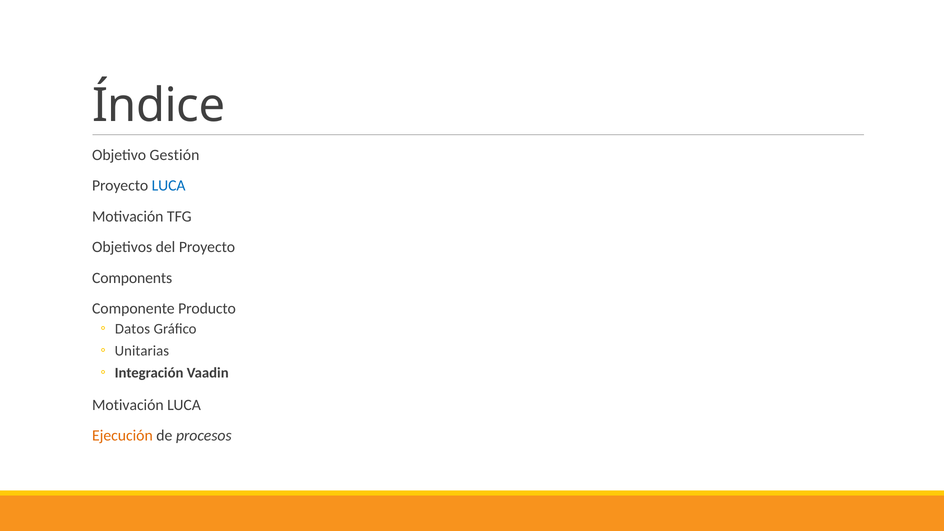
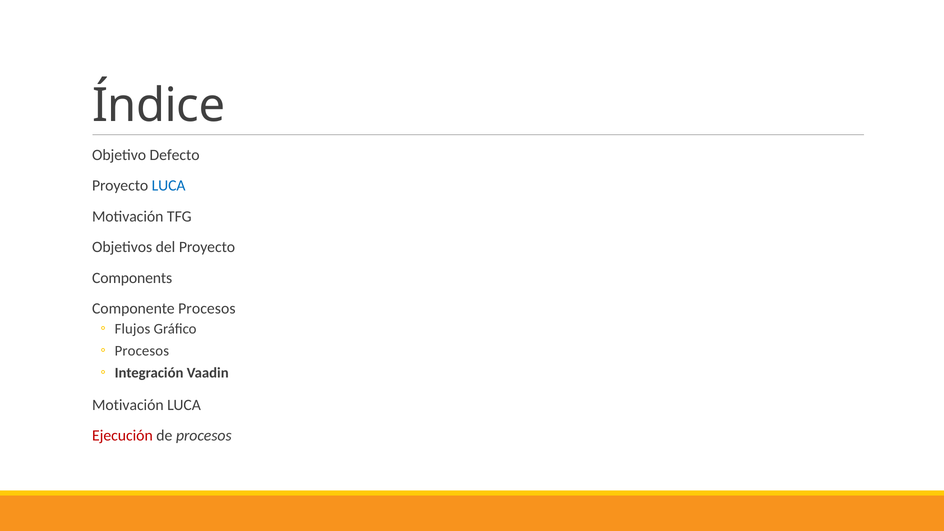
Gestión: Gestión -> Defecto
Componente Producto: Producto -> Procesos
Datos: Datos -> Flujos
Unitarias at (142, 351): Unitarias -> Procesos
Ejecución colour: orange -> red
